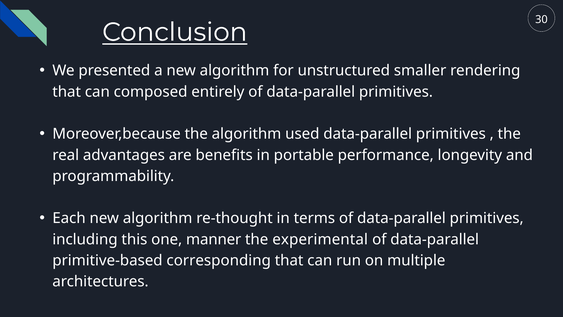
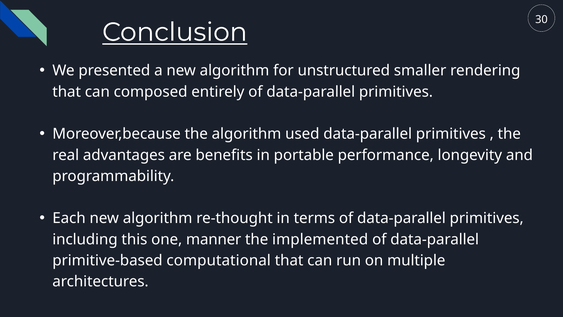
experimental: experimental -> implemented
corresponding: corresponding -> computational
